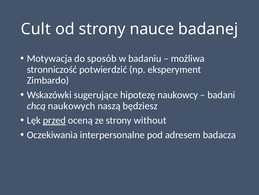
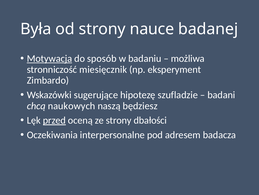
Cult: Cult -> Była
Motywacja underline: none -> present
potwierdzić: potwierdzić -> miesięcznik
naukowcy: naukowcy -> szufladzie
without: without -> dbałości
